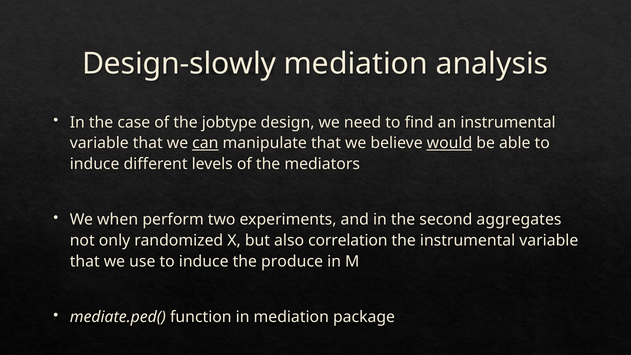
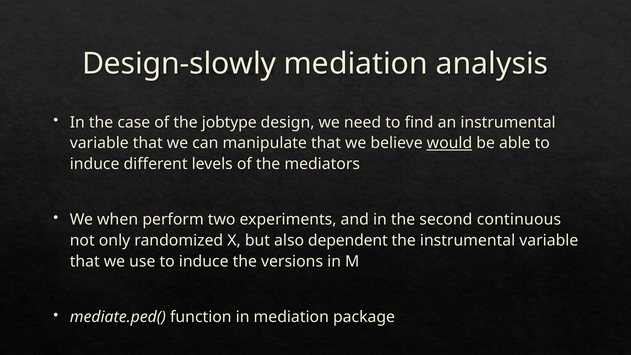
can underline: present -> none
aggregates: aggregates -> continuous
correlation: correlation -> dependent
produce: produce -> versions
